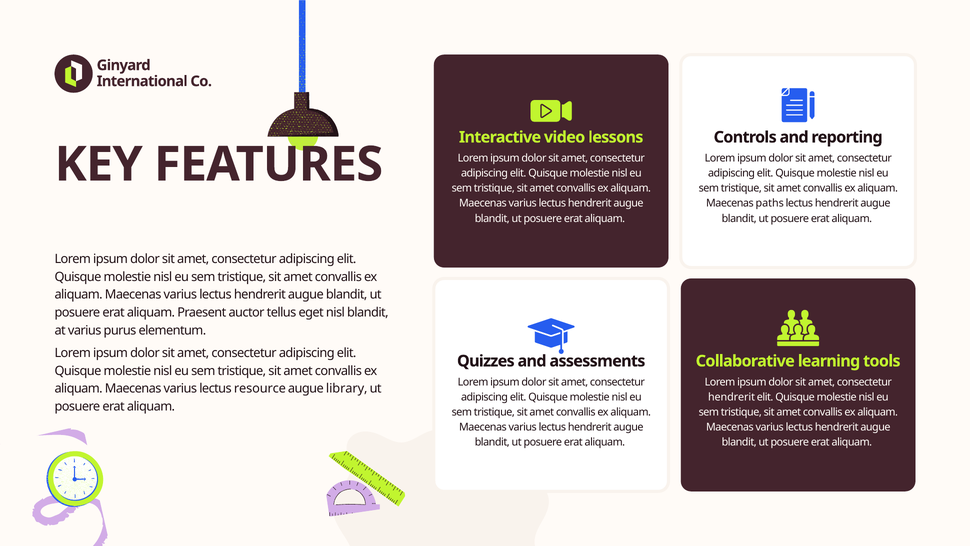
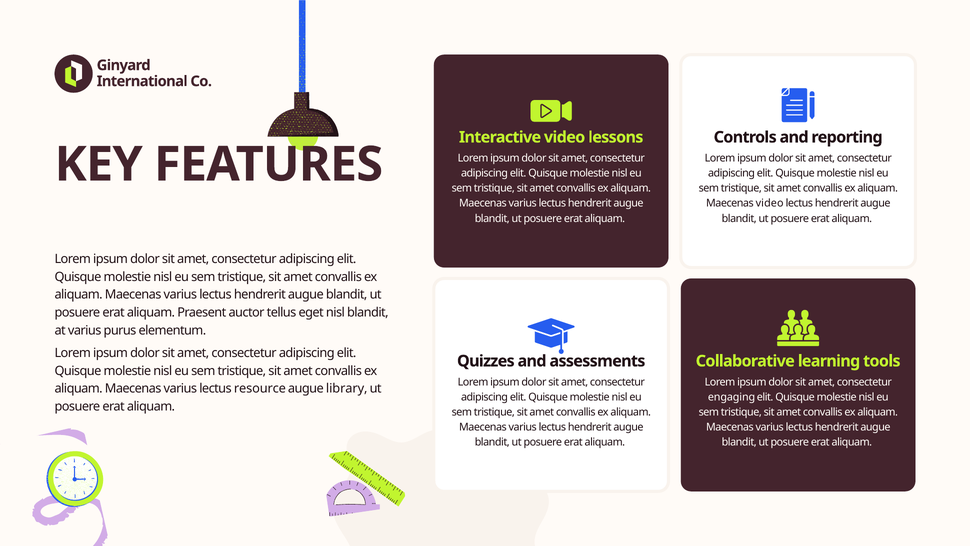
Maecenas paths: paths -> video
hendrerit at (732, 397): hendrerit -> engaging
